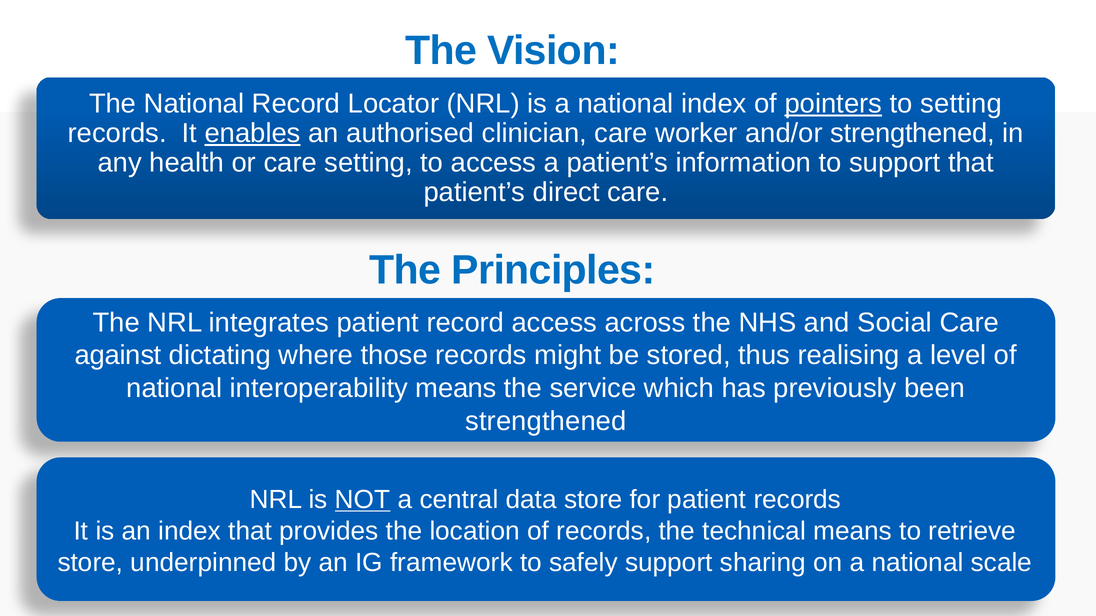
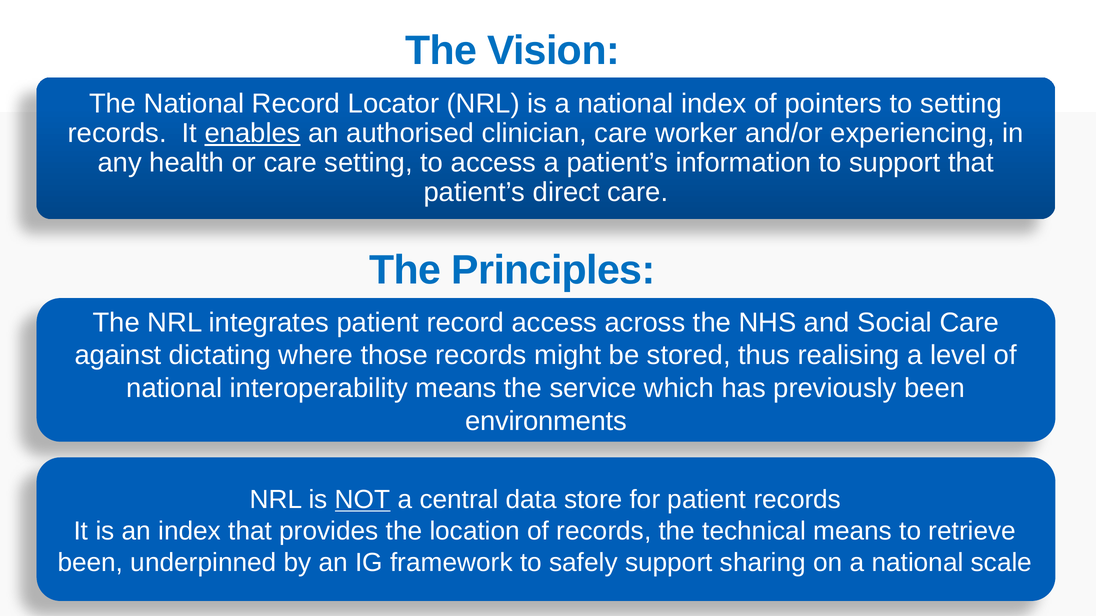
pointers underline: present -> none
and/or strengthened: strengthened -> experiencing
strengthened at (546, 421): strengthened -> environments
store at (90, 563): store -> been
